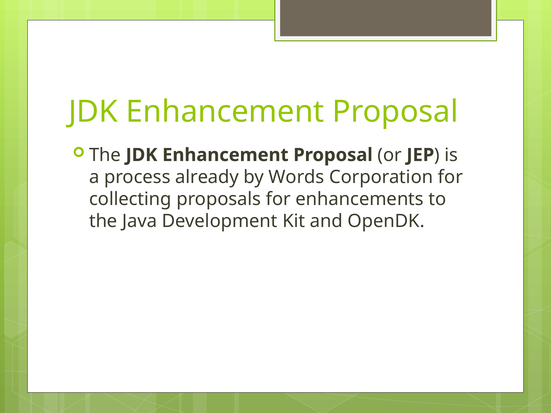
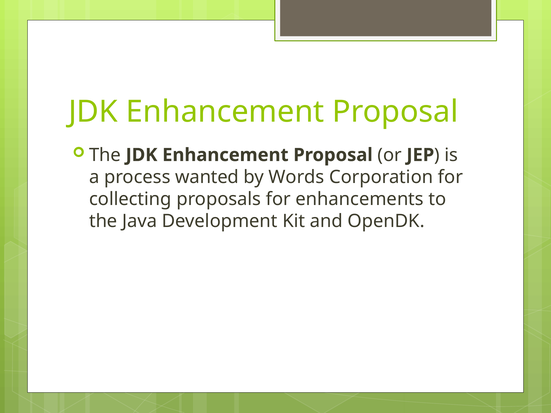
already: already -> wanted
